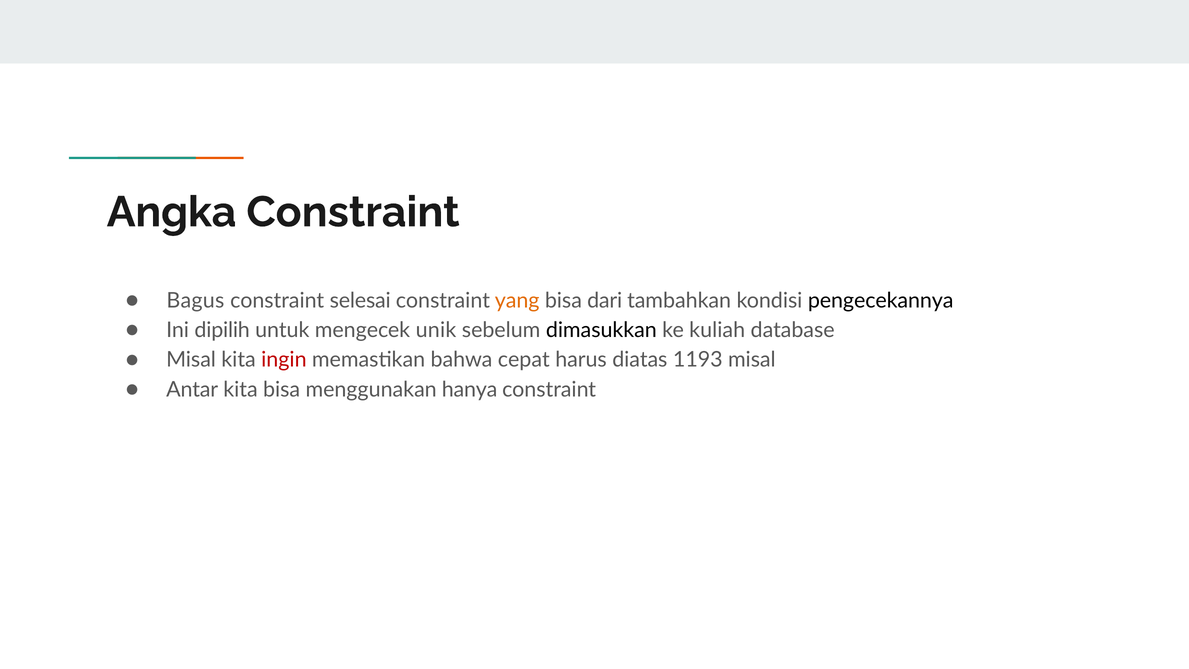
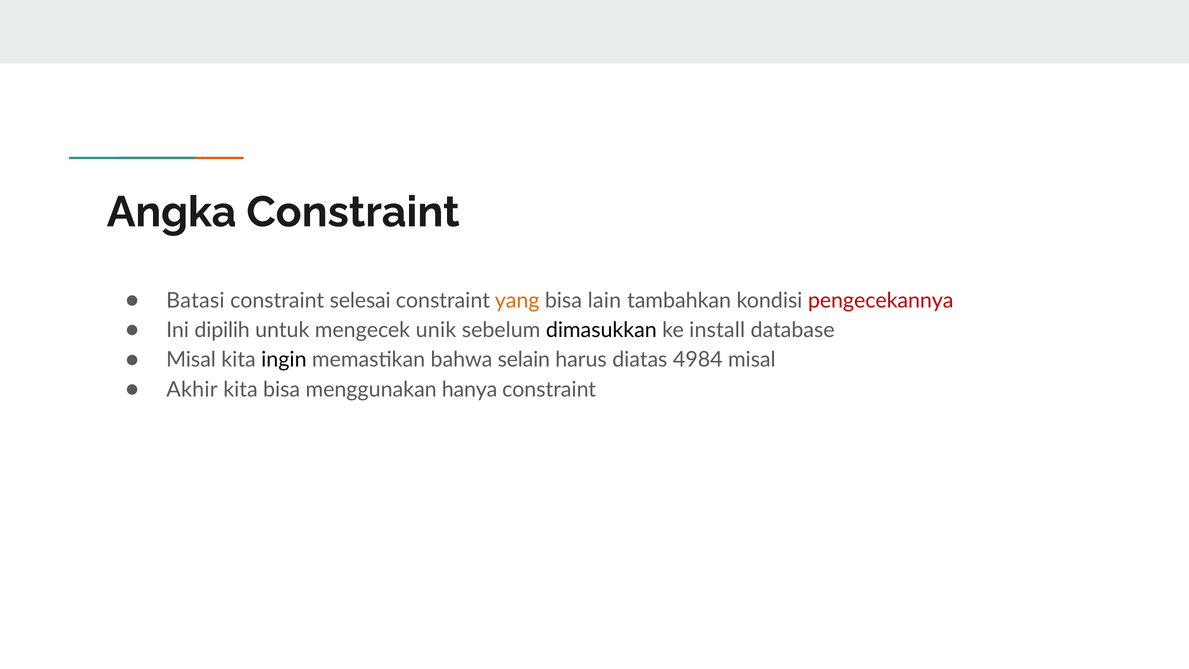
Bagus: Bagus -> Batasi
dari: dari -> lain
pengecekannya colour: black -> red
kuliah: kuliah -> install
ingin colour: red -> black
cepat: cepat -> selain
1193: 1193 -> 4984
Antar: Antar -> Akhir
